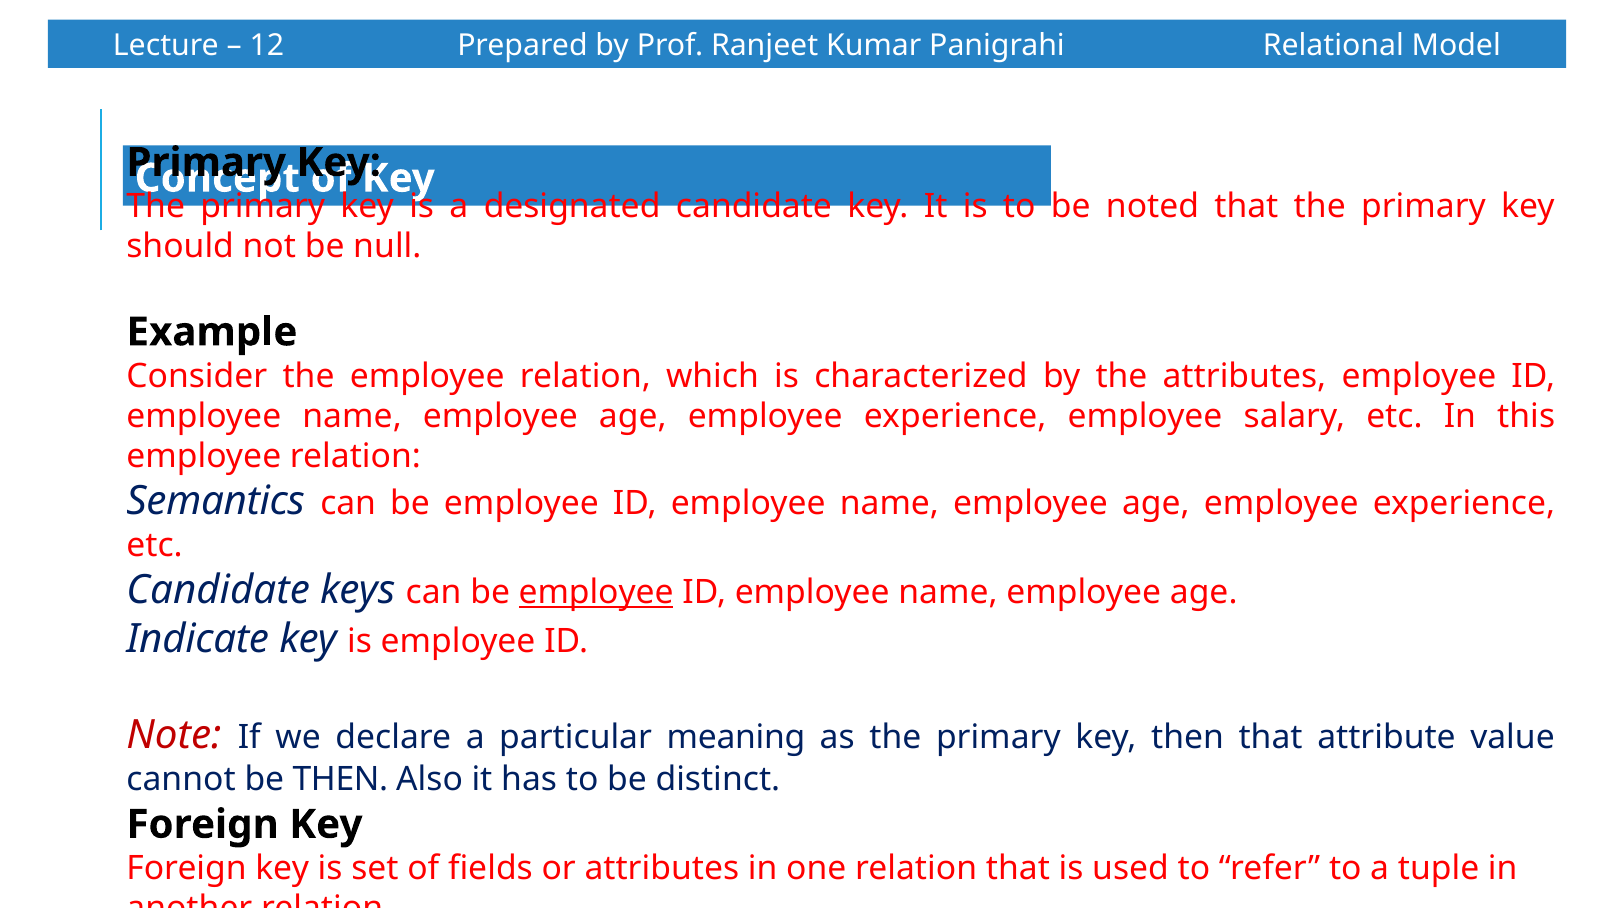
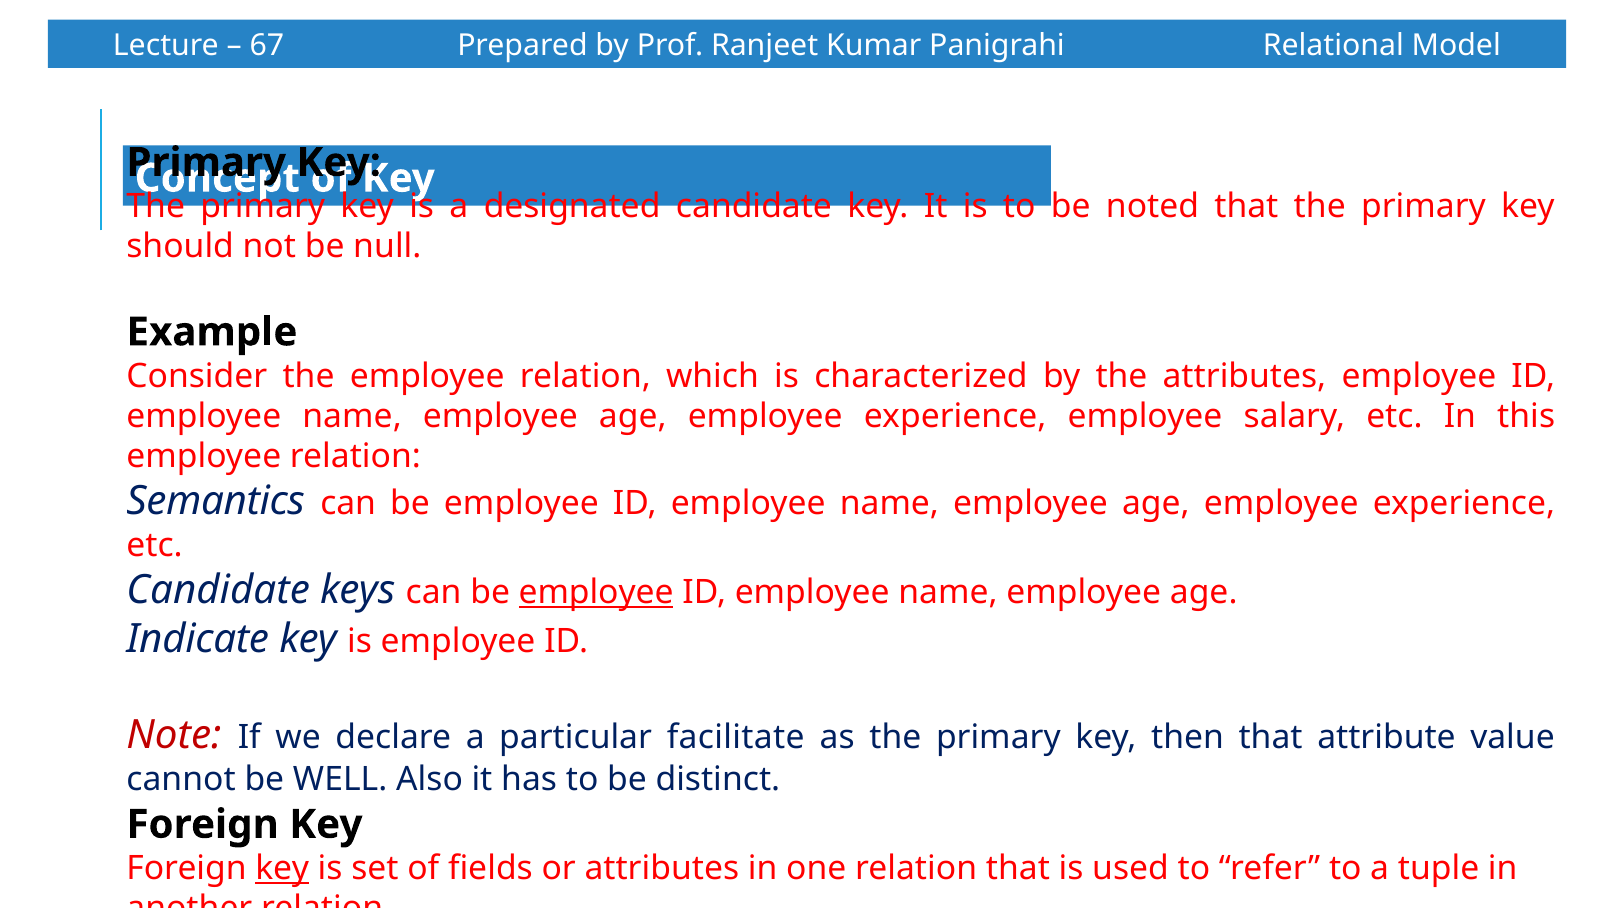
12: 12 -> 67
meaning: meaning -> facilitate
be THEN: THEN -> WELL
key at (282, 868) underline: none -> present
